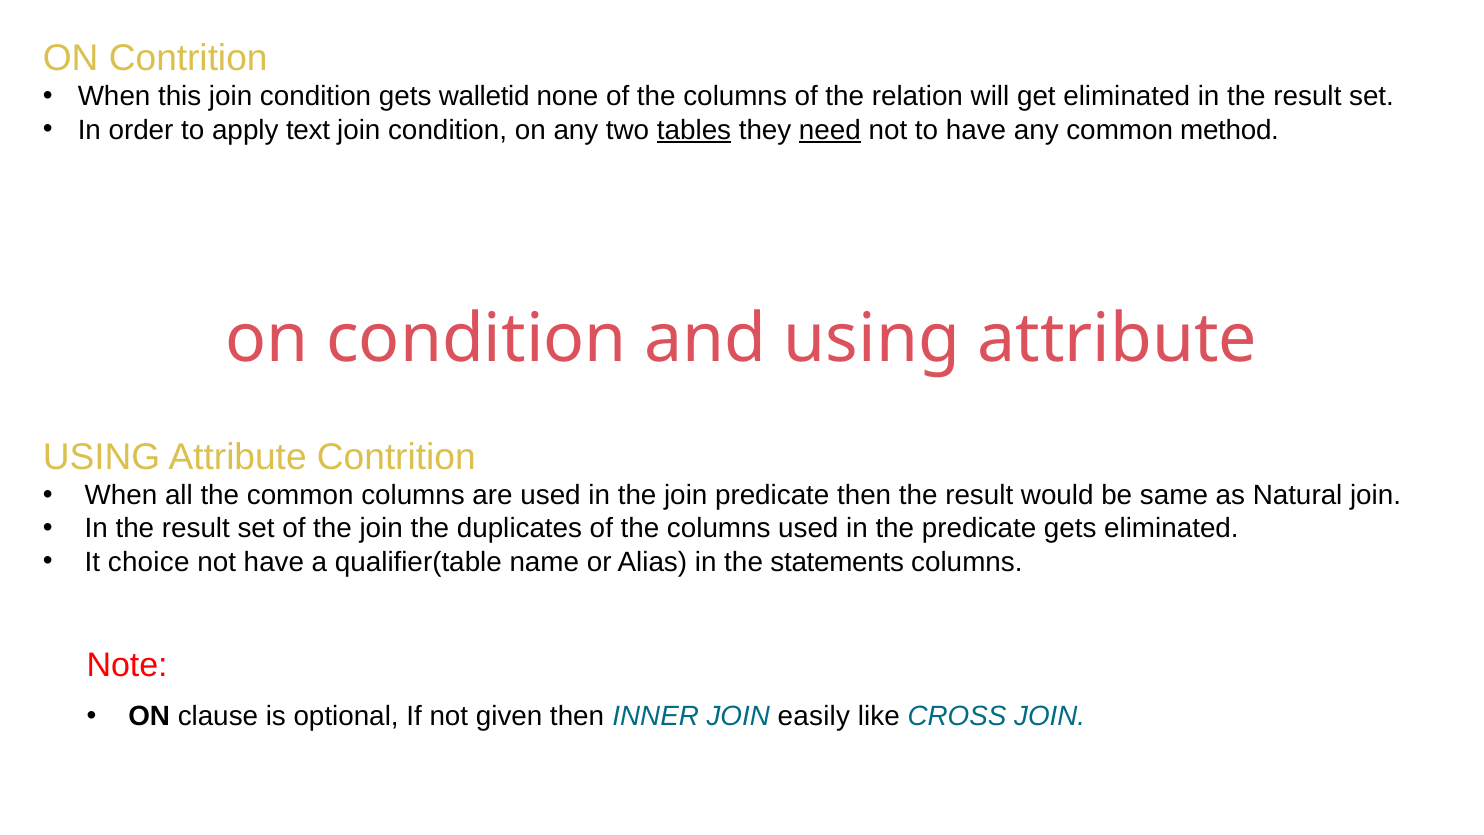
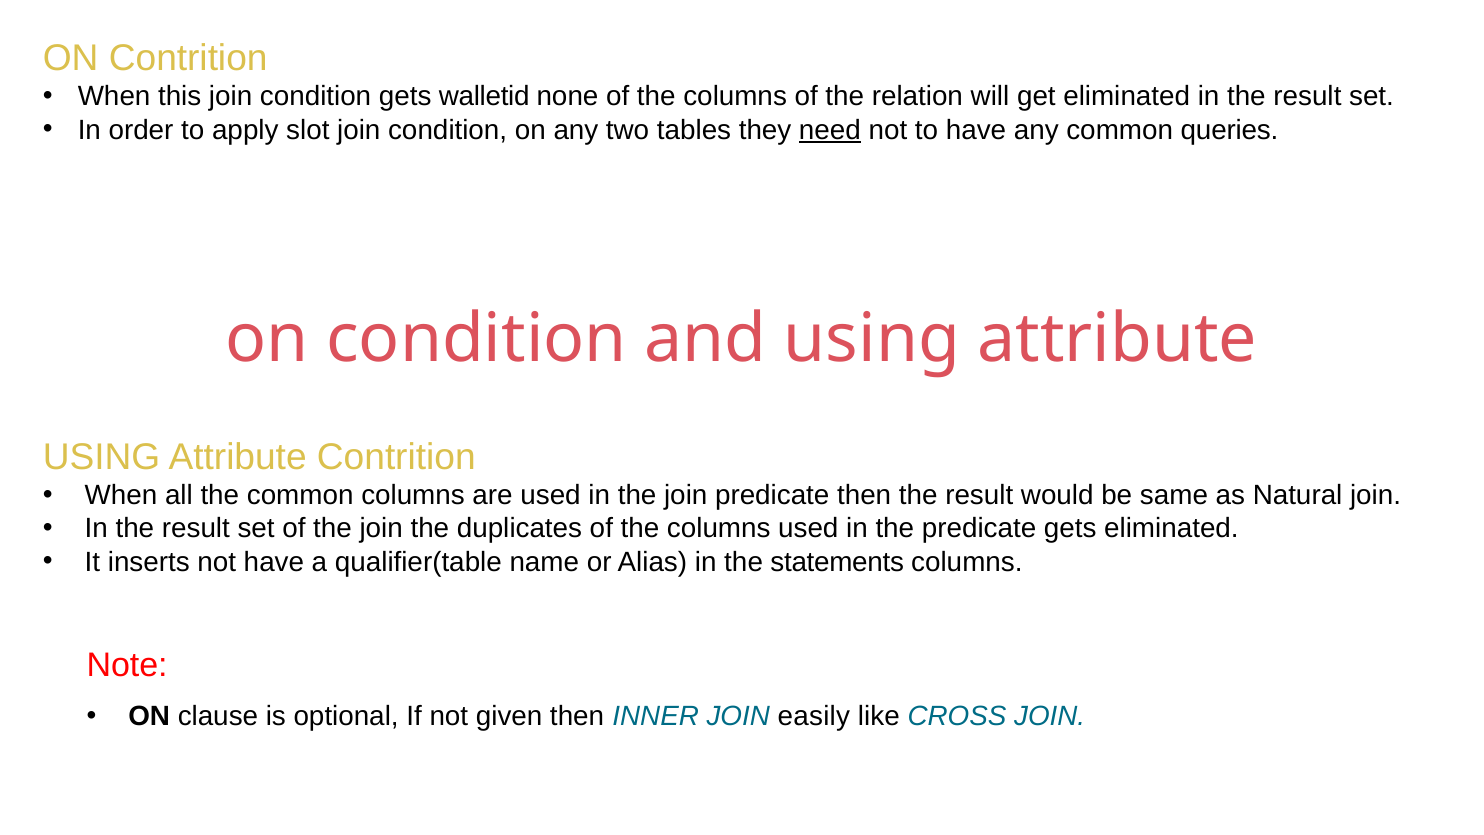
text: text -> slot
tables underline: present -> none
method: method -> queries
choice: choice -> inserts
